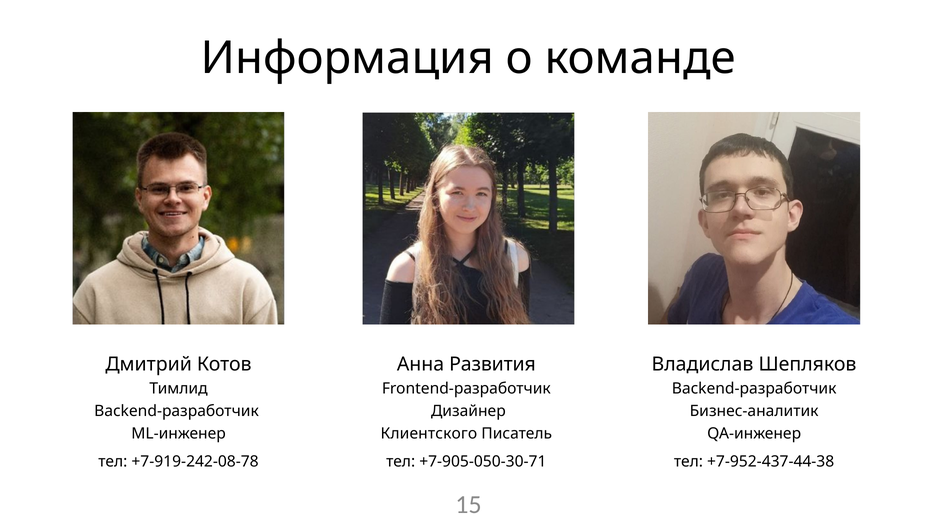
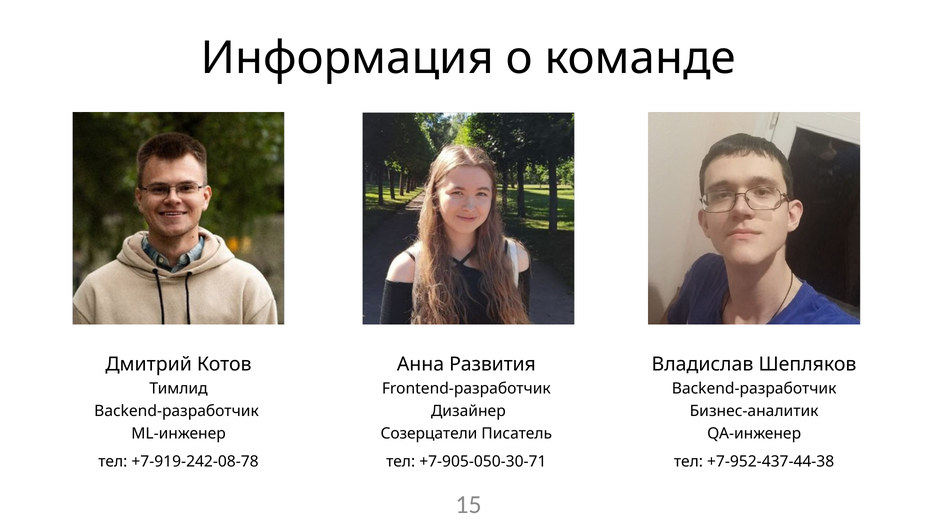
Клиентского: Клиентского -> Созерцатели
